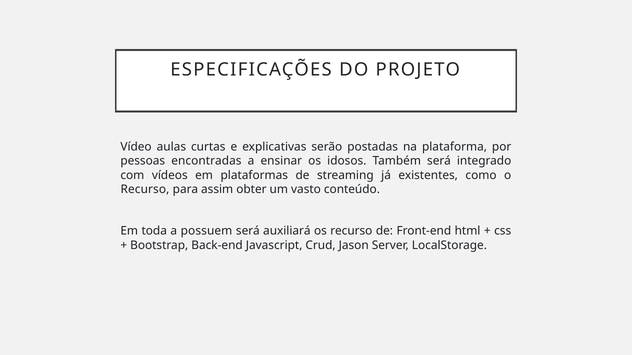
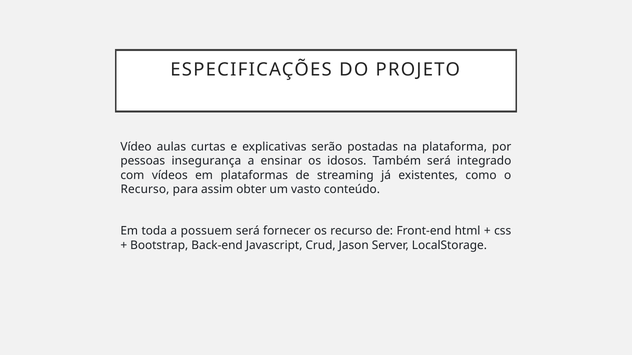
encontradas: encontradas -> insegurança
auxiliará: auxiliará -> fornecer
